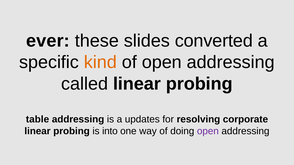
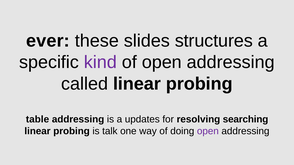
converted: converted -> structures
kind colour: orange -> purple
corporate: corporate -> searching
into: into -> talk
